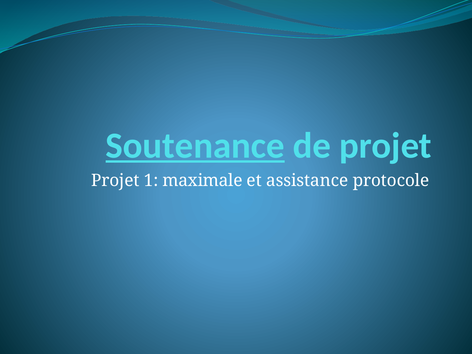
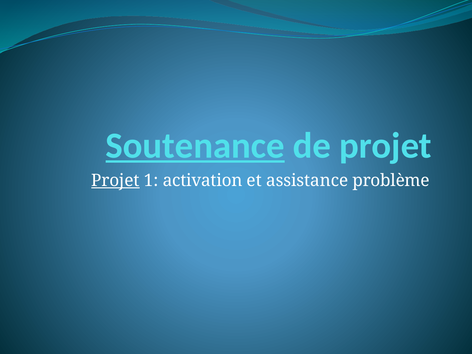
Projet at (115, 180) underline: none -> present
maximale: maximale -> activation
protocole: protocole -> problème
